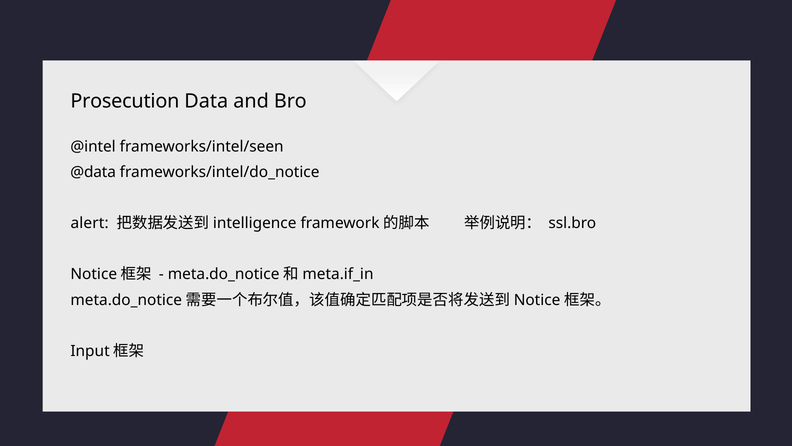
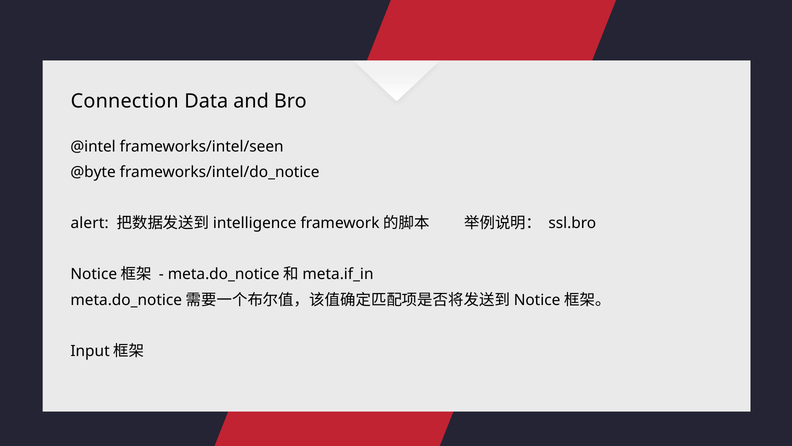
Prosecution: Prosecution -> Connection
@data: @data -> @byte
